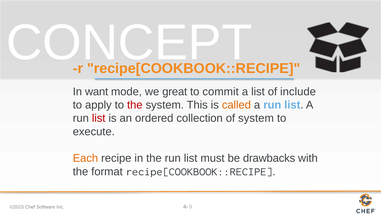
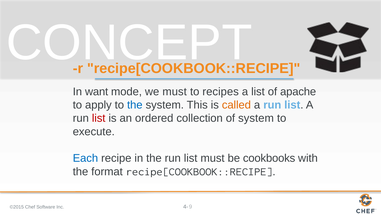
we great: great -> must
commit: commit -> recipes
include: include -> apache
the at (135, 105) colour: red -> blue
Each colour: orange -> blue
drawbacks: drawbacks -> cookbooks
